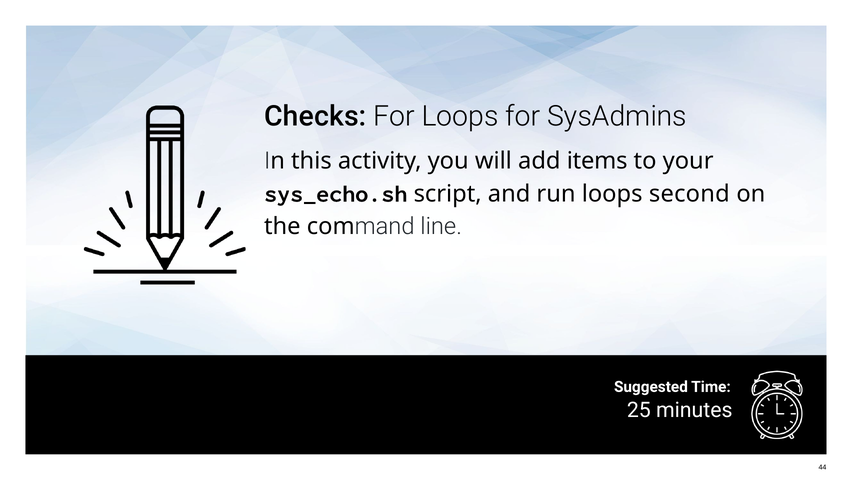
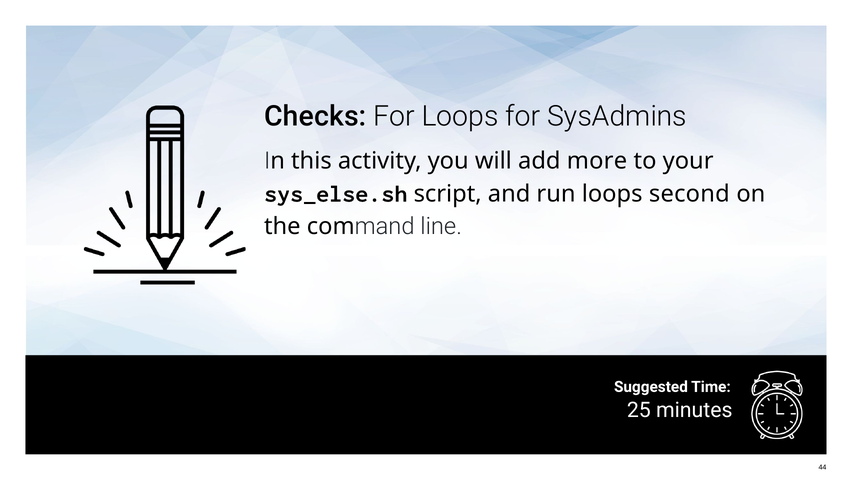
items: items -> more
sys_echo.sh: sys_echo.sh -> sys_else.sh
